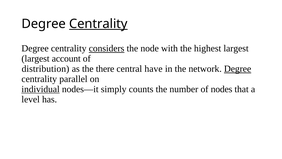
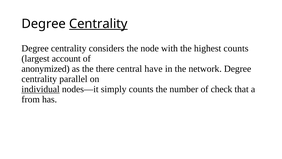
considers underline: present -> none
highest largest: largest -> counts
distribution: distribution -> anonymized
Degree at (238, 69) underline: present -> none
nodes: nodes -> check
level: level -> from
